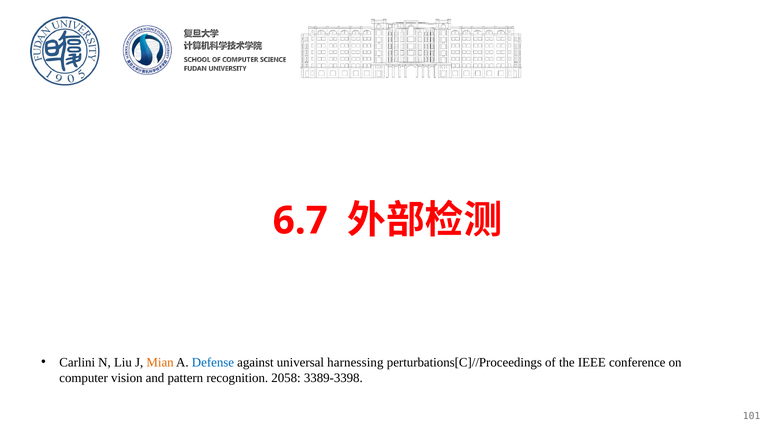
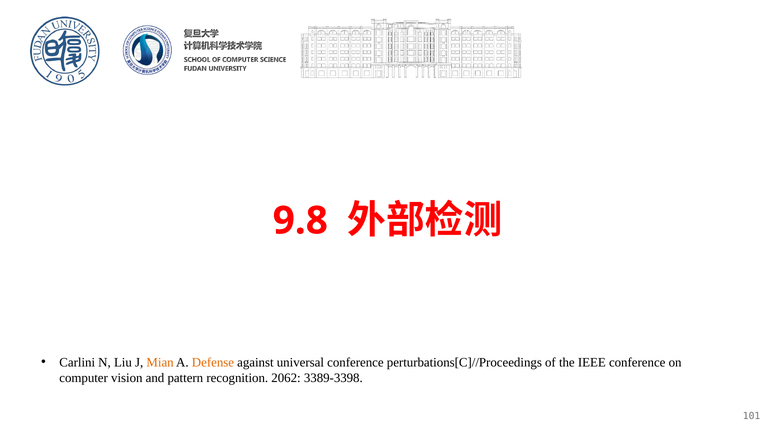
6.7: 6.7 -> 9.8
Defense colour: blue -> orange
universal harnessing: harnessing -> conference
2058: 2058 -> 2062
